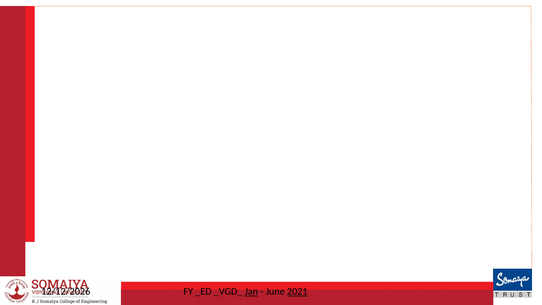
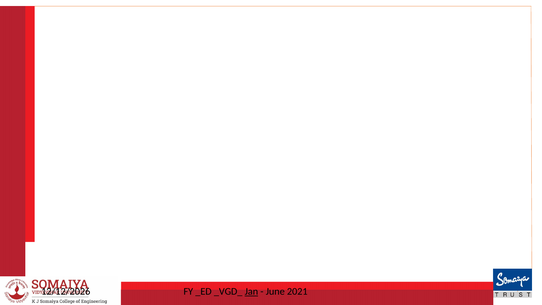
2021 underline: present -> none
